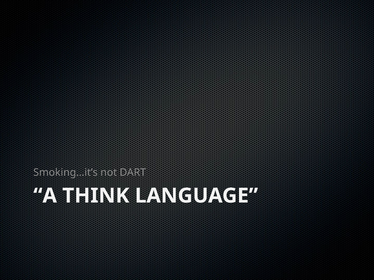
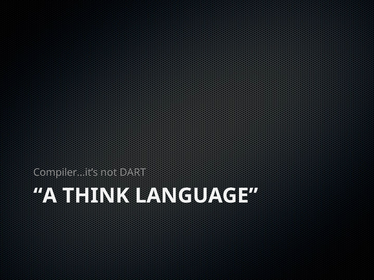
Smoking…it’s: Smoking…it’s -> Compiler…it’s
